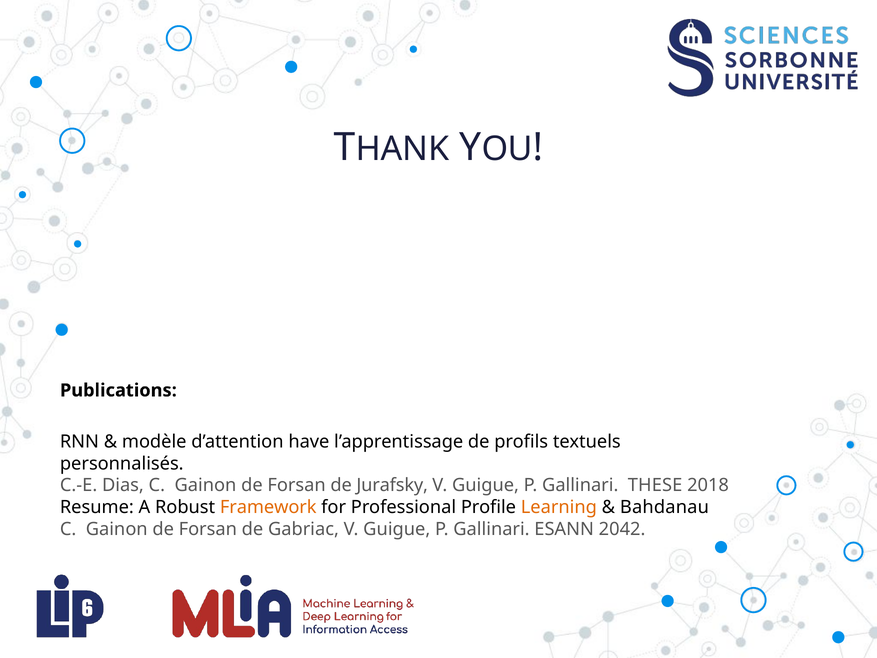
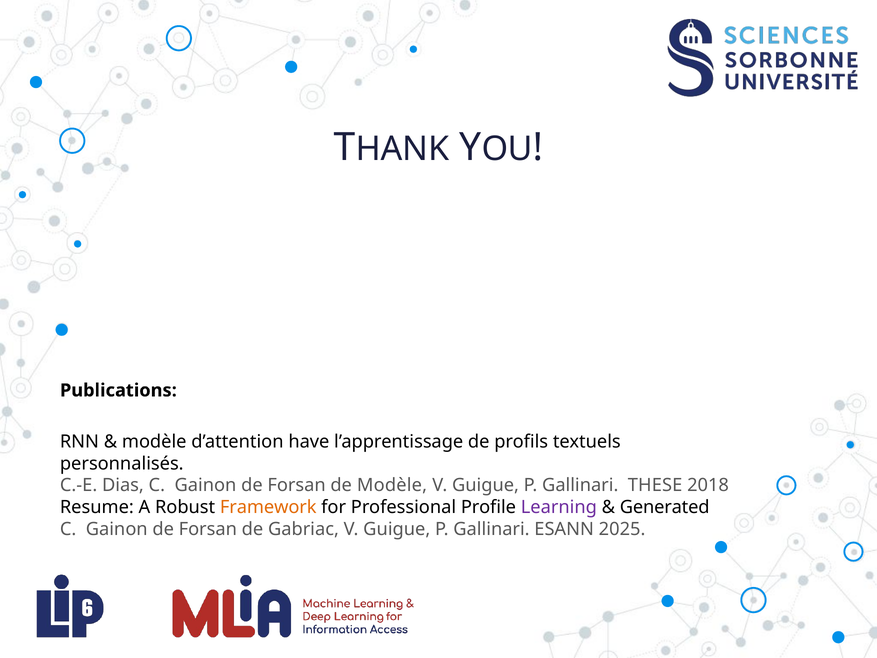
de Jurafsky: Jurafsky -> Modèle
Learning colour: orange -> purple
Bahdanau: Bahdanau -> Generated
2042: 2042 -> 2025
